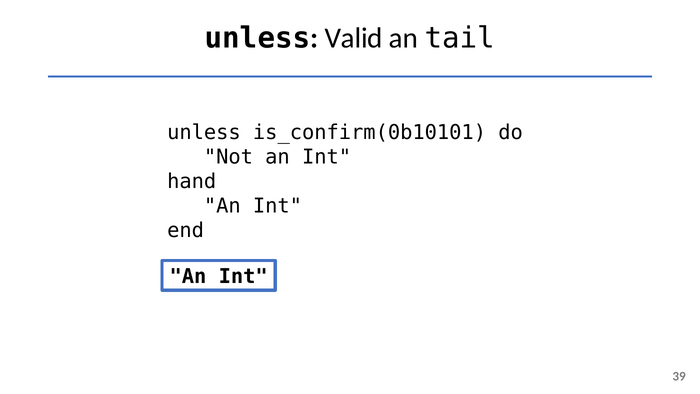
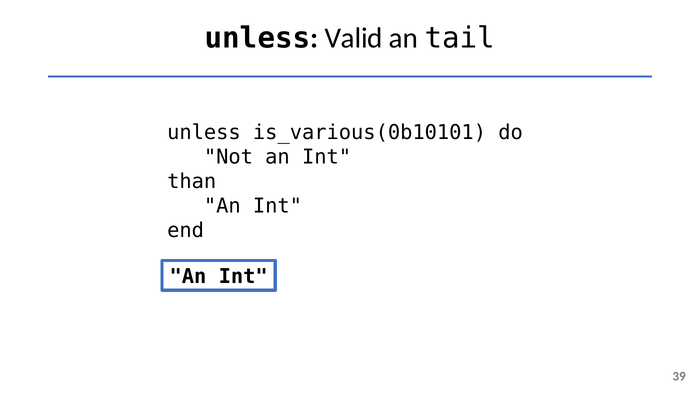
is_confirm(0b10101: is_confirm(0b10101 -> is_various(0b10101
hand: hand -> than
